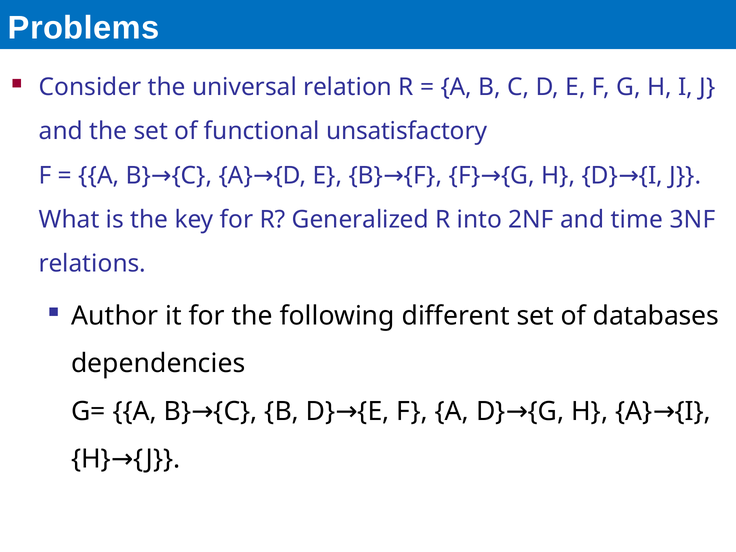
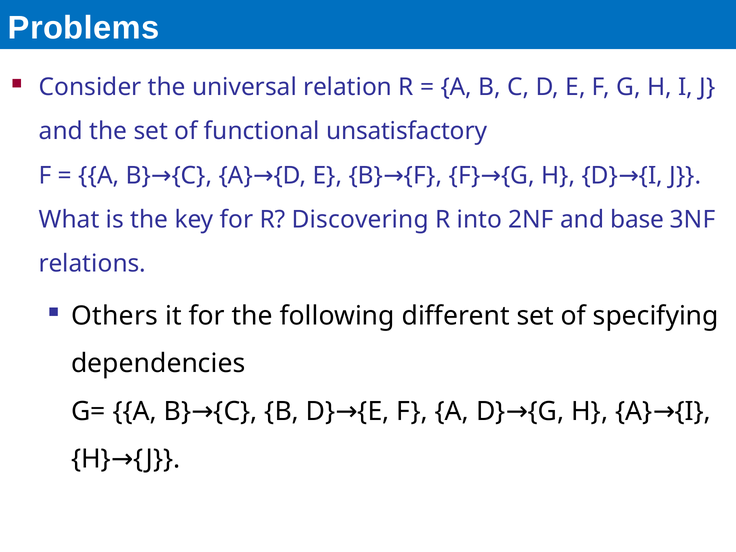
Generalized: Generalized -> Discovering
time: time -> base
Author: Author -> Others
databases: databases -> specifying
